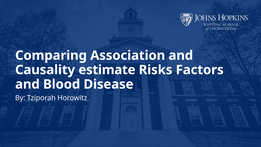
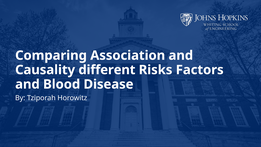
estimate: estimate -> different
